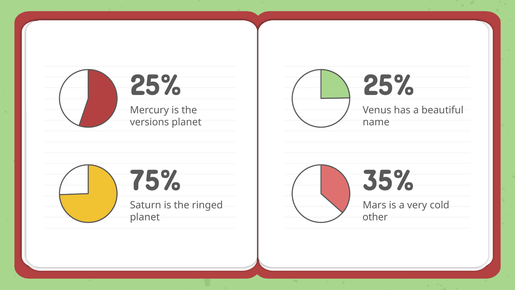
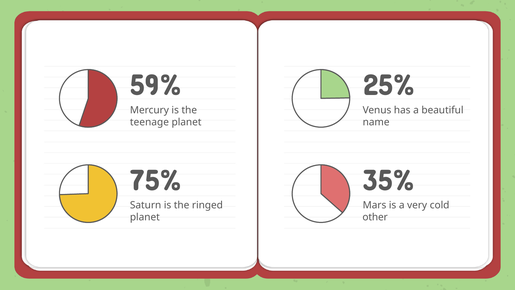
25% at (156, 85): 25% -> 59%
versions: versions -> teenage
